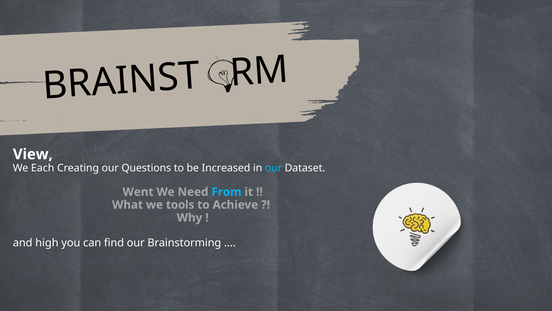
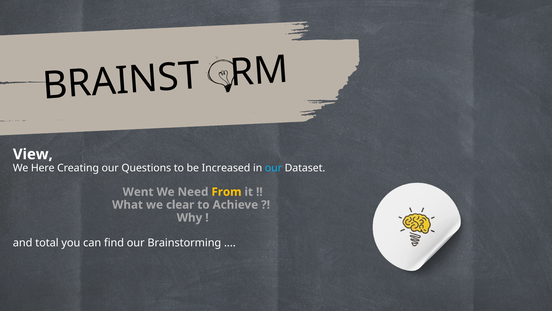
Each: Each -> Here
From colour: light blue -> yellow
tools: tools -> clear
high: high -> total
